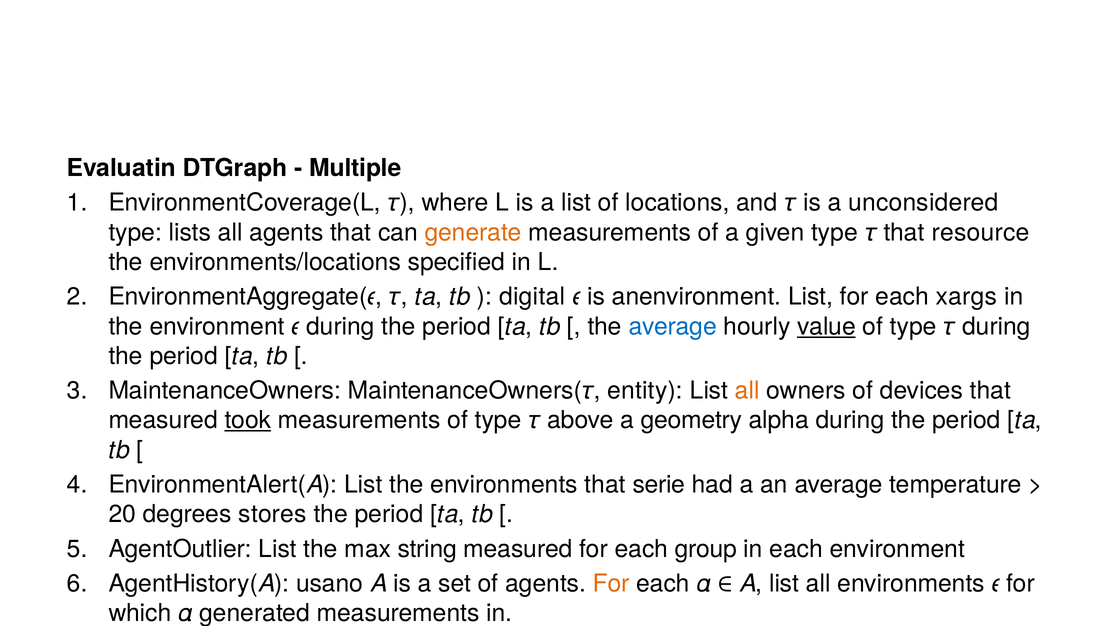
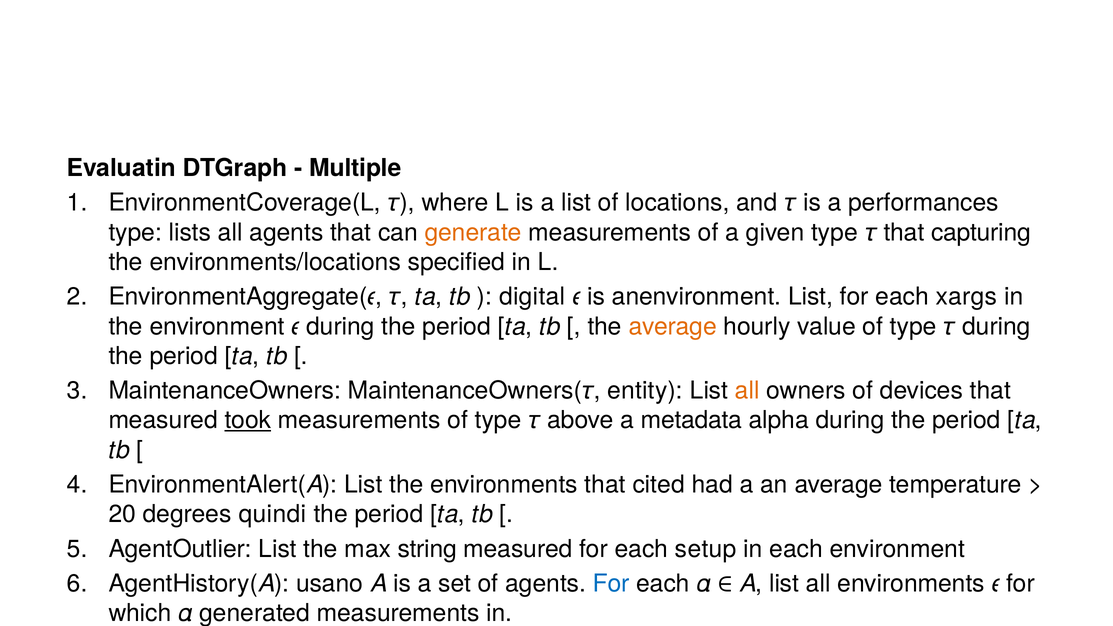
unconsidered: unconsidered -> performances
resource: resource -> capturing
average at (673, 326) colour: blue -> orange
value underline: present -> none
geometry: geometry -> metadata
serie: serie -> cited
stores: stores -> quindi
group: group -> setup
For at (611, 584) colour: orange -> blue
